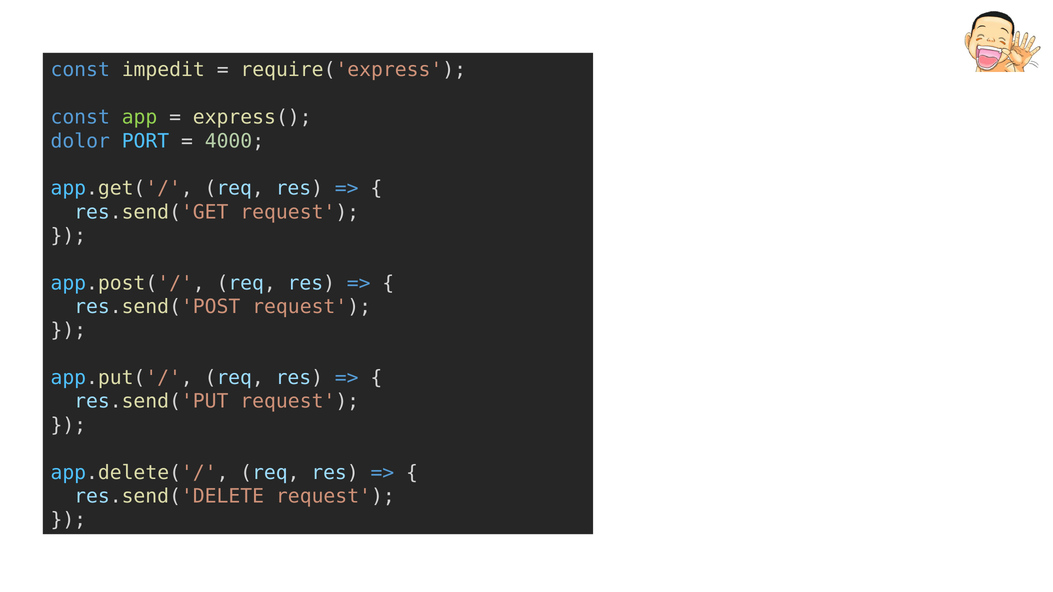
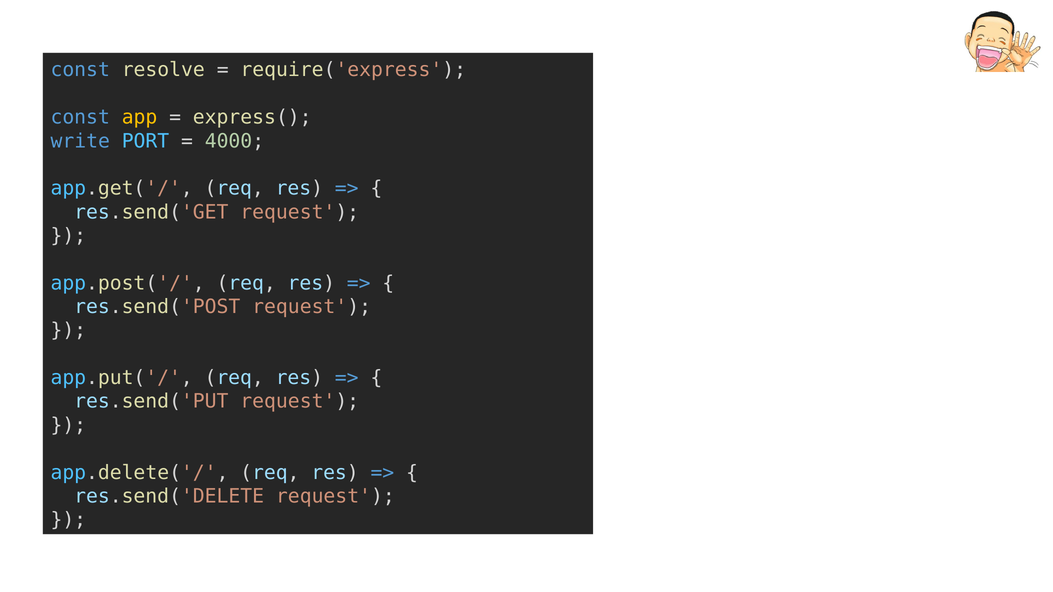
impedit: impedit -> resolve
app colour: light green -> yellow
dolor: dolor -> write
